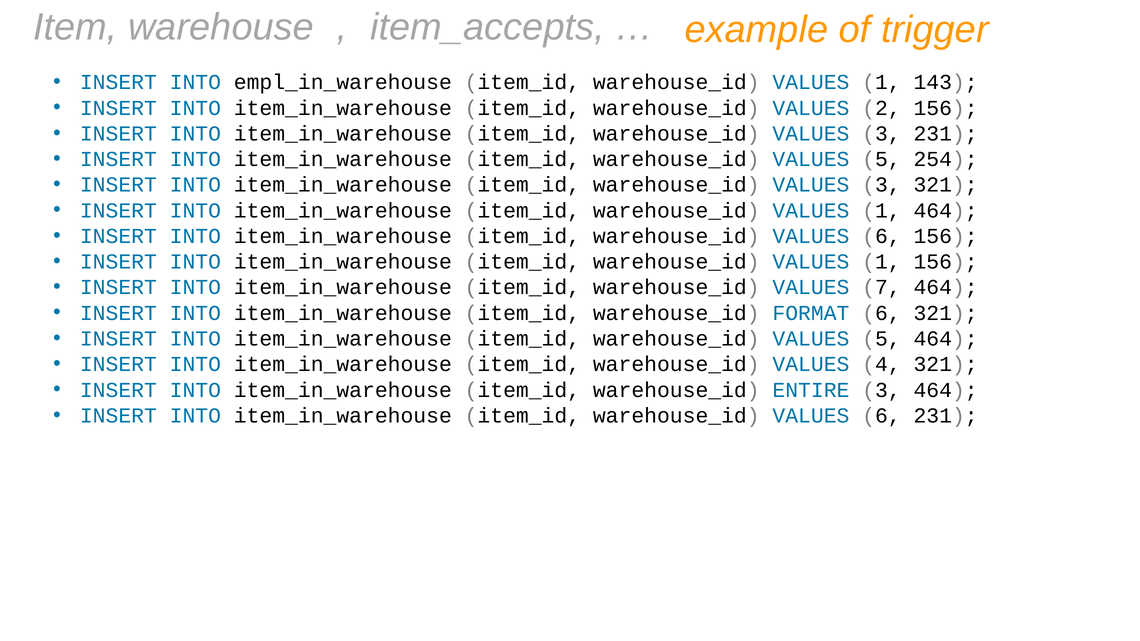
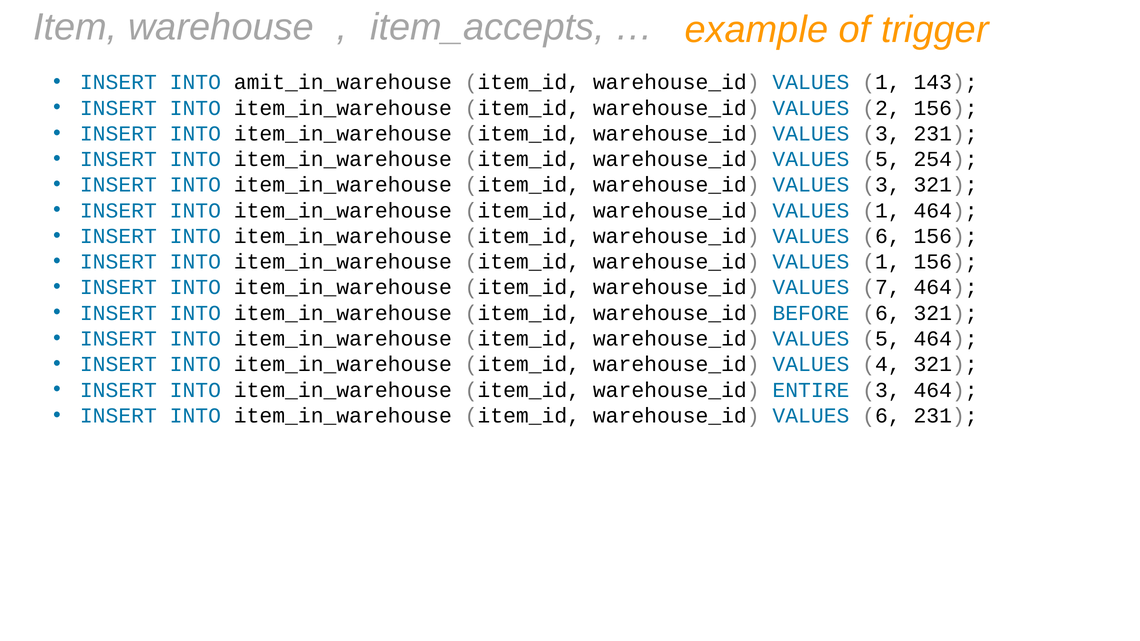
empl_in_warehouse: empl_in_warehouse -> amit_in_warehouse
FORMAT: FORMAT -> BEFORE
